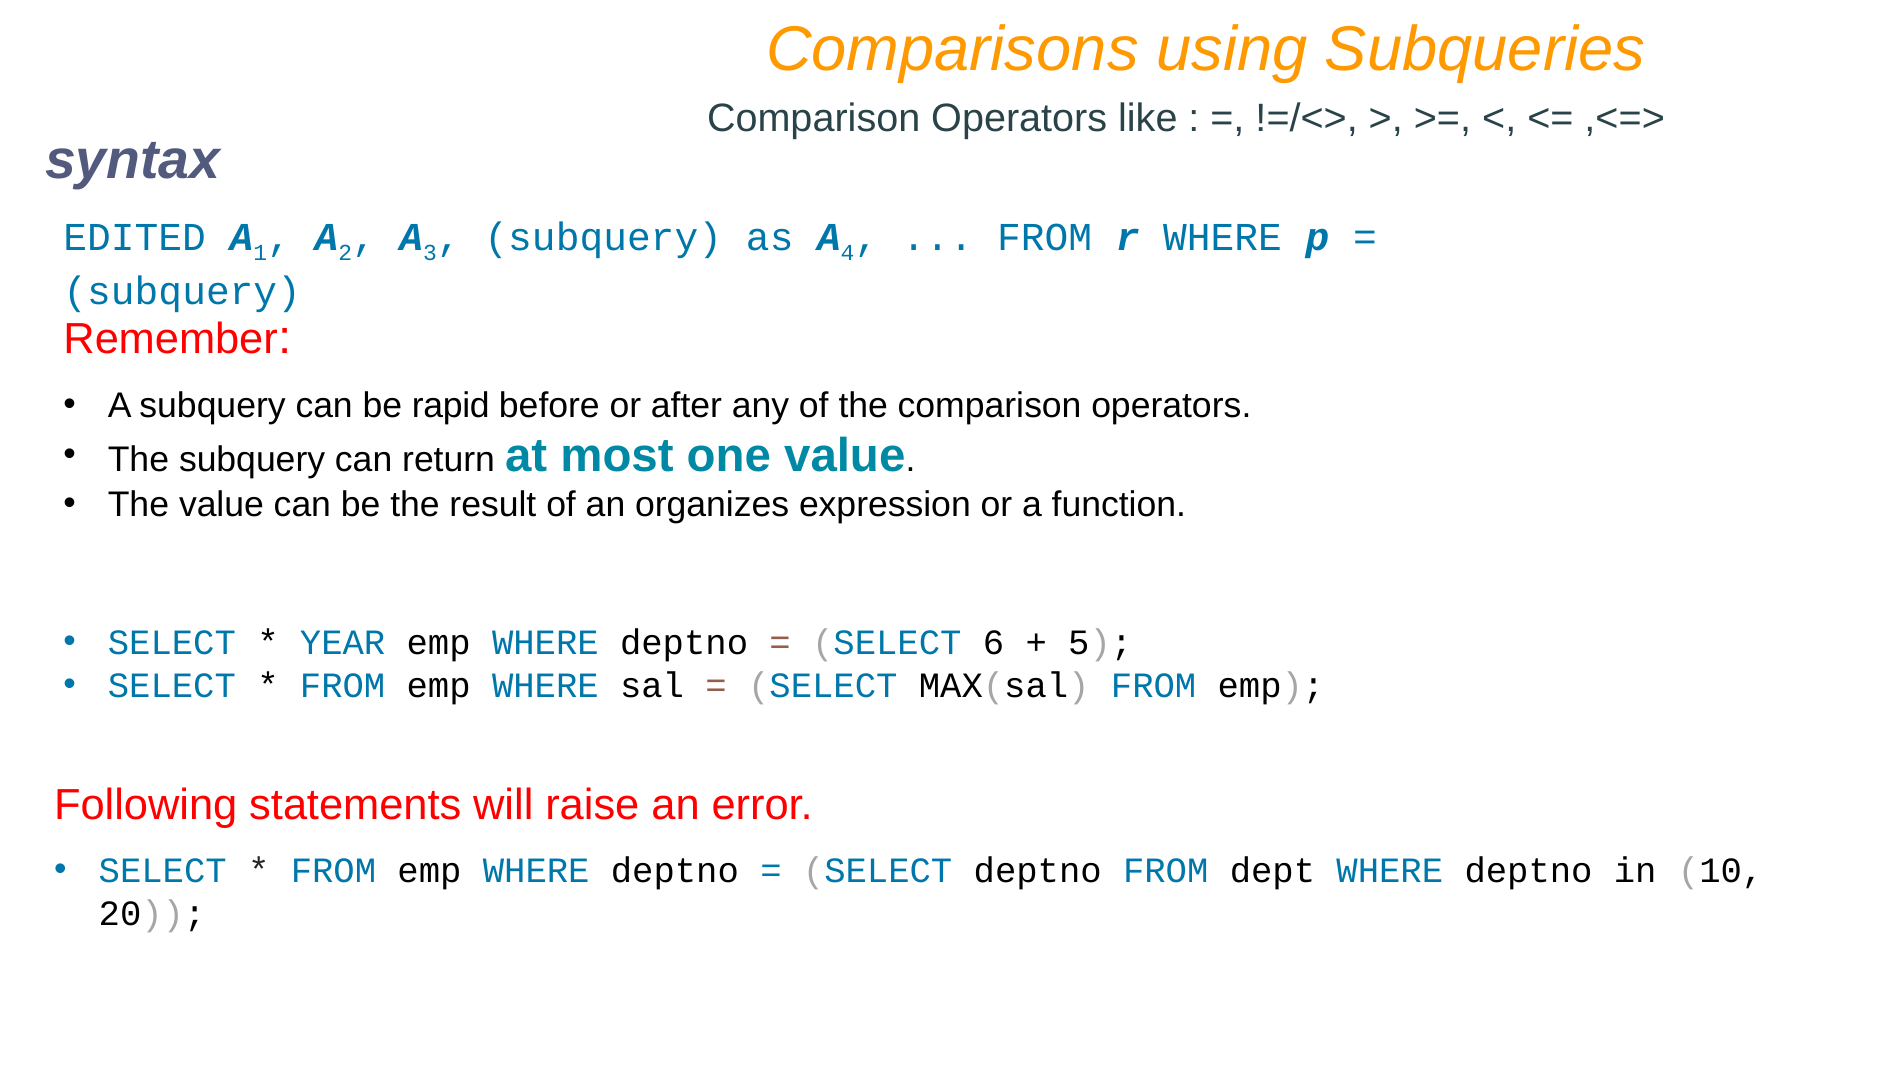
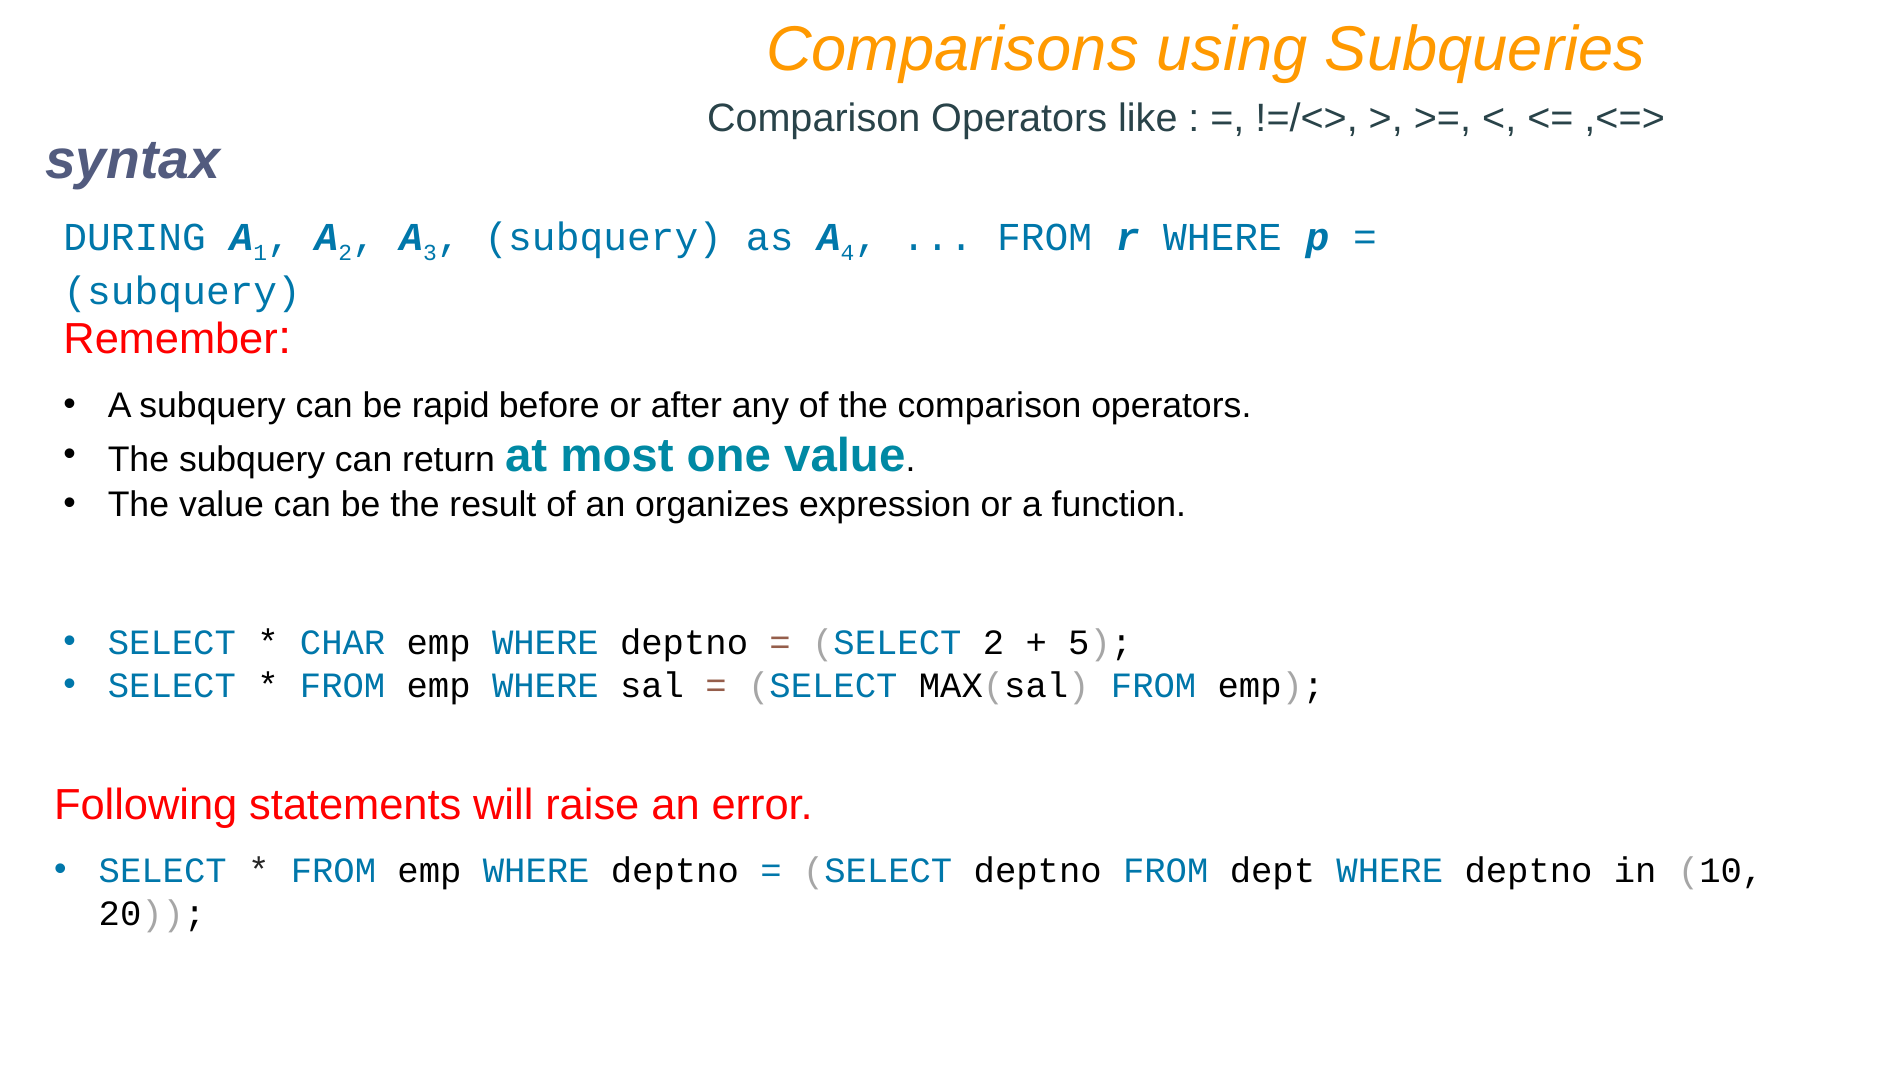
EDITED: EDITED -> DURING
YEAR: YEAR -> CHAR
SELECT 6: 6 -> 2
